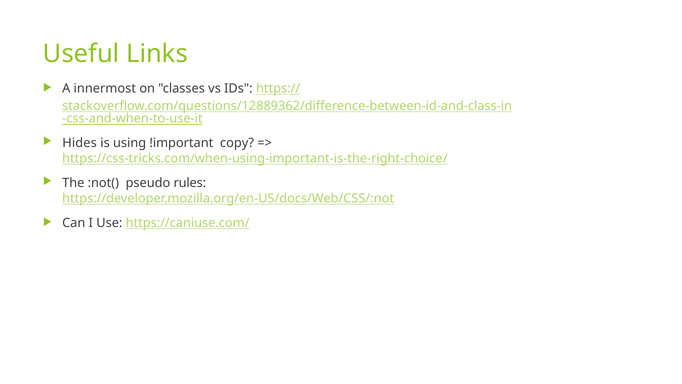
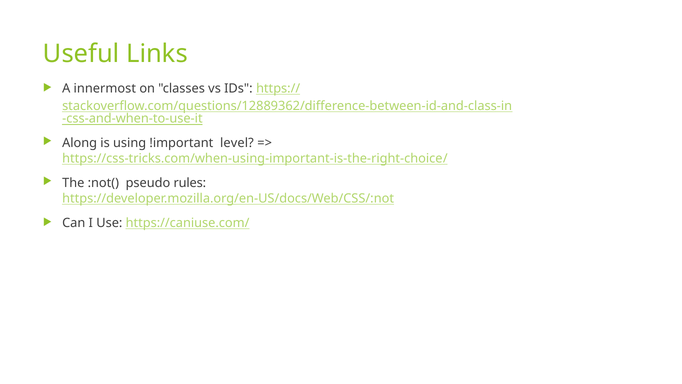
Hides: Hides -> Along
copy: copy -> level
